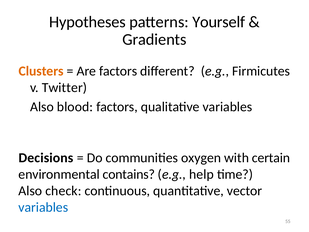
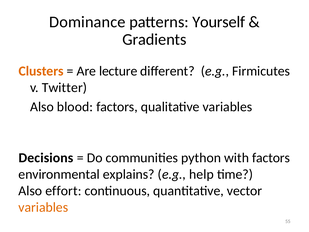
Hypotheses: Hypotheses -> Dominance
Are factors: factors -> lecture
oxygen: oxygen -> python
with certain: certain -> factors
contains: contains -> explains
check: check -> effort
variables at (43, 207) colour: blue -> orange
